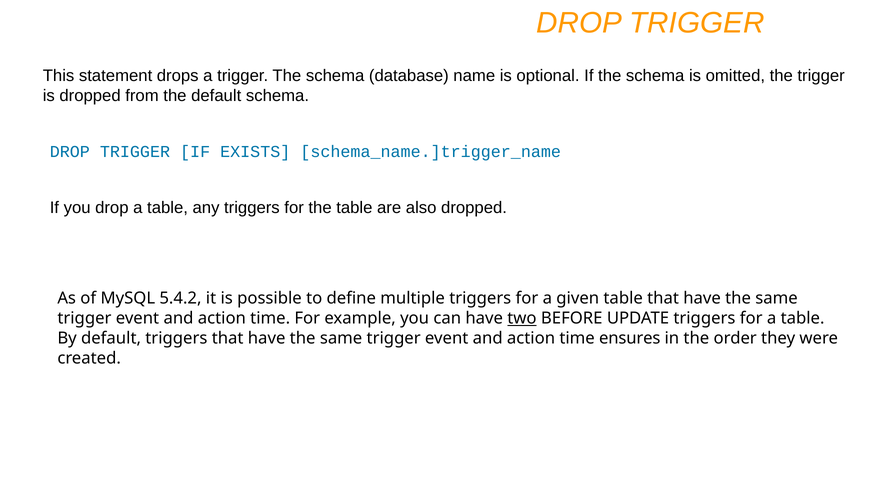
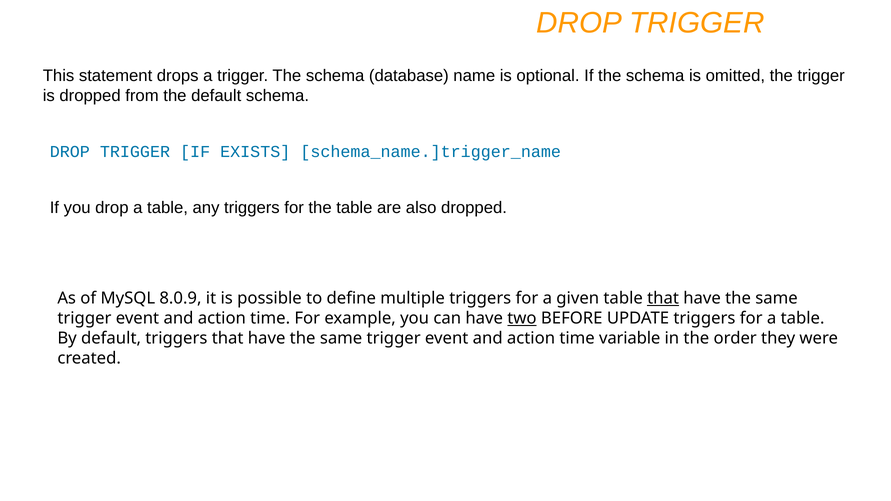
5.4.2: 5.4.2 -> 8.0.9
that at (663, 298) underline: none -> present
ensures: ensures -> variable
